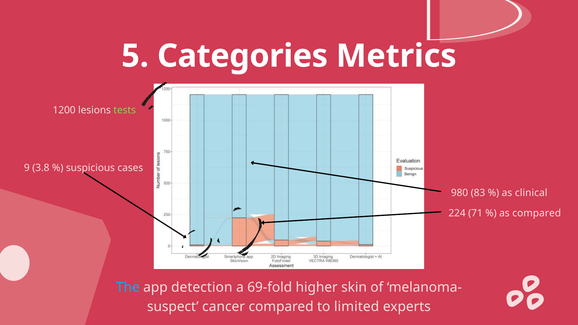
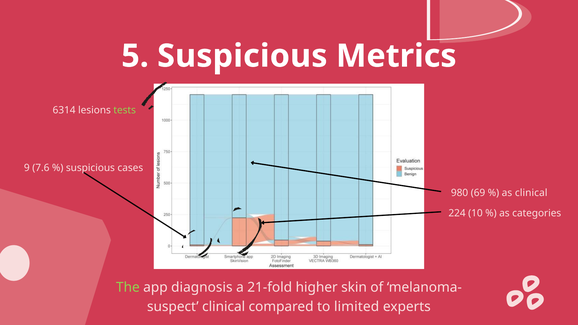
5 Categories: Categories -> Suspicious
1200: 1200 -> 6314
3.8: 3.8 -> 7.6
83: 83 -> 69
71: 71 -> 10
as compared: compared -> categories
The colour: light blue -> light green
detection: detection -> diagnosis
69-fold: 69-fold -> 21-fold
cancer at (224, 307): cancer -> clinical
